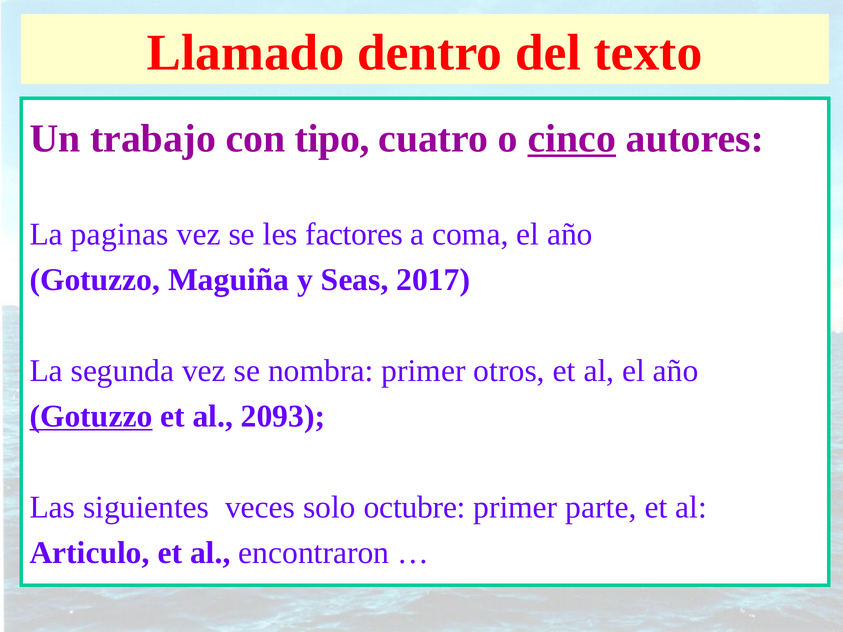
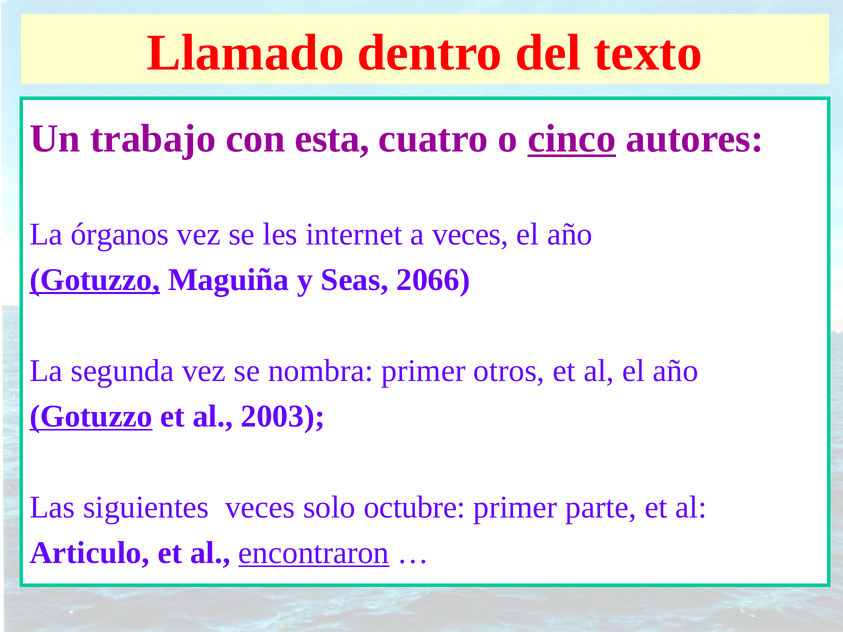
tipo: tipo -> esta
paginas: paginas -> órganos
factores: factores -> internet
a coma: coma -> veces
Gotuzzo at (95, 280) underline: none -> present
2017: 2017 -> 2066
2093: 2093 -> 2003
encontraron underline: none -> present
